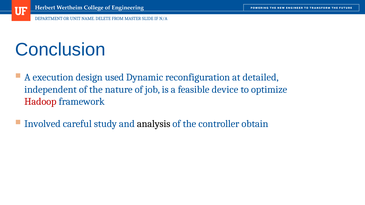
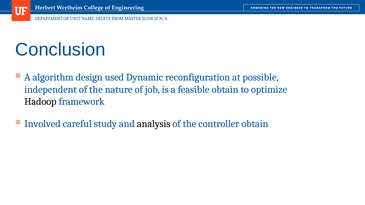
execution: execution -> algorithm
detailed: detailed -> possible
feasible device: device -> obtain
Hadoop colour: red -> black
